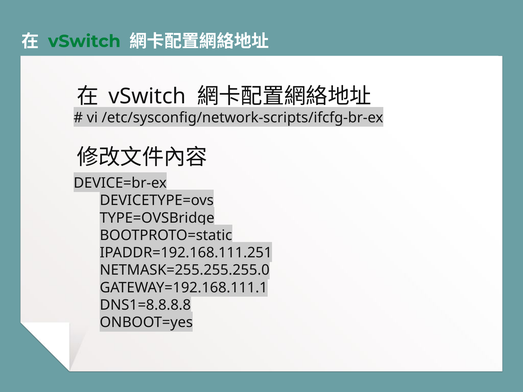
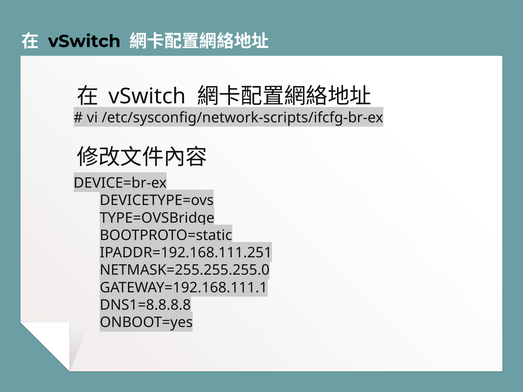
vSwitch at (84, 41) colour: green -> black
